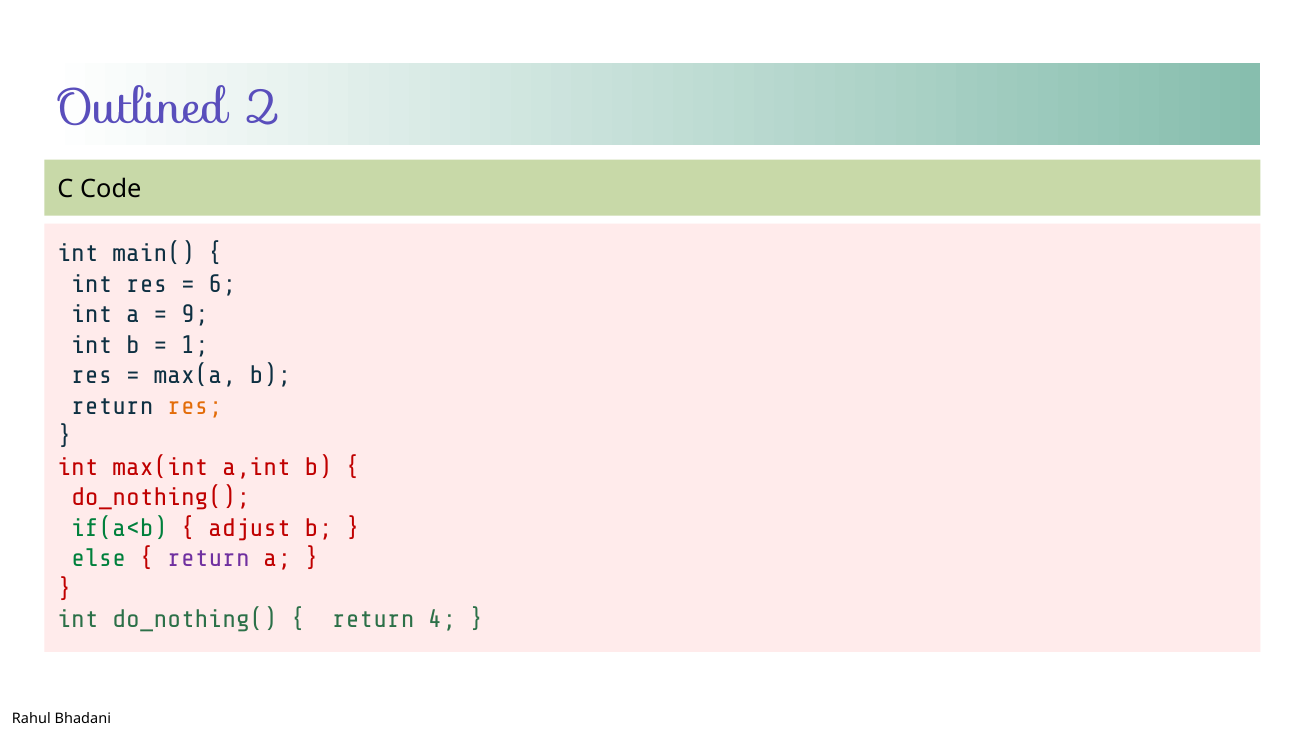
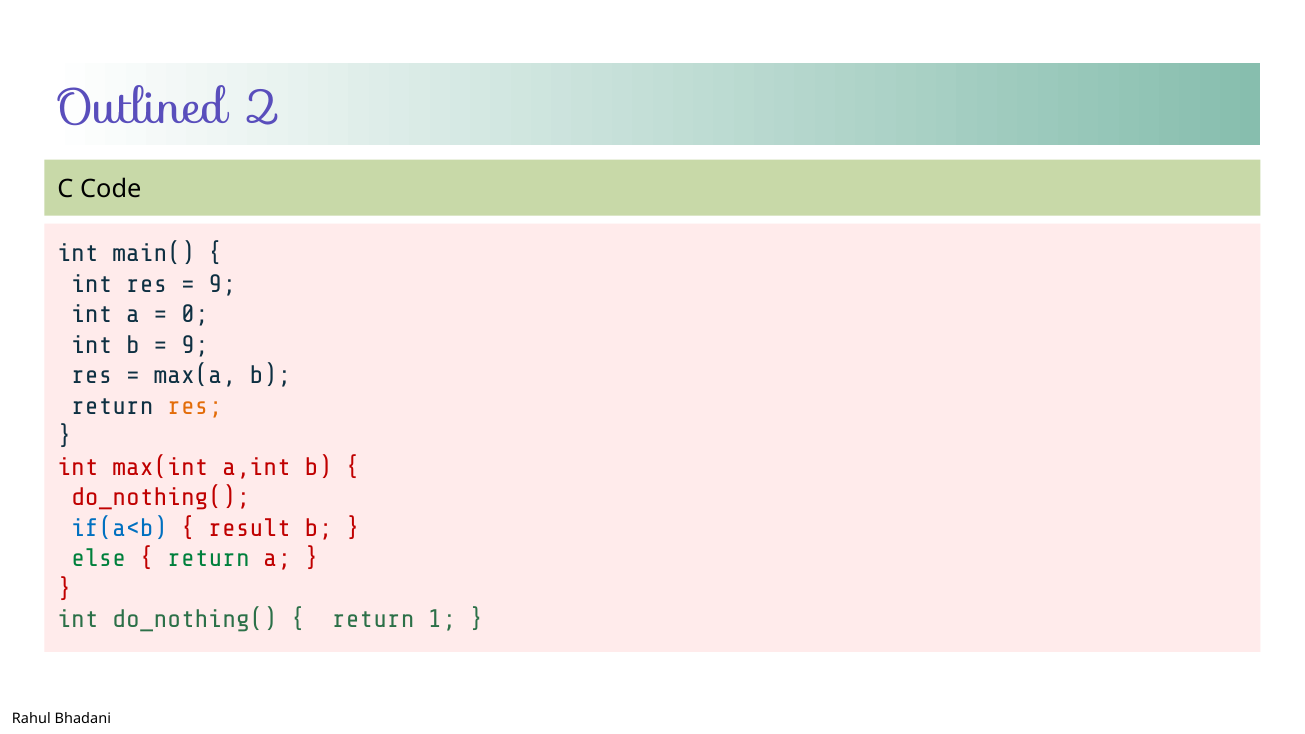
6 at (222, 284): 6 -> 9
9: 9 -> 0
1 at (195, 345): 1 -> 9
if(a<b colour: green -> blue
adjust: adjust -> result
return at (209, 558) colour: purple -> green
4: 4 -> 1
